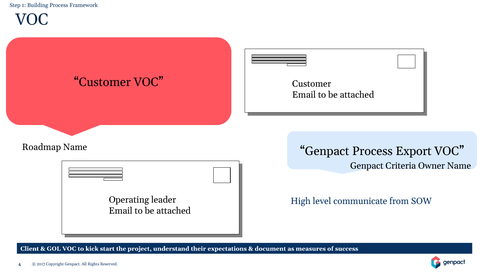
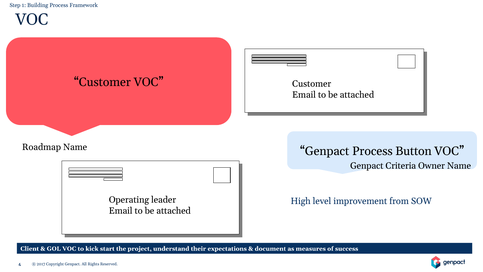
Export: Export -> Button
communicate: communicate -> improvement
